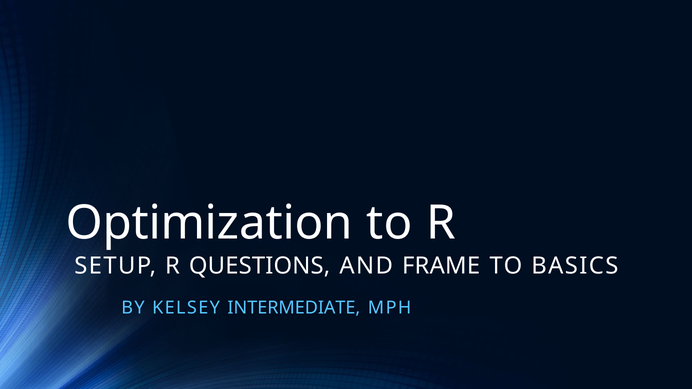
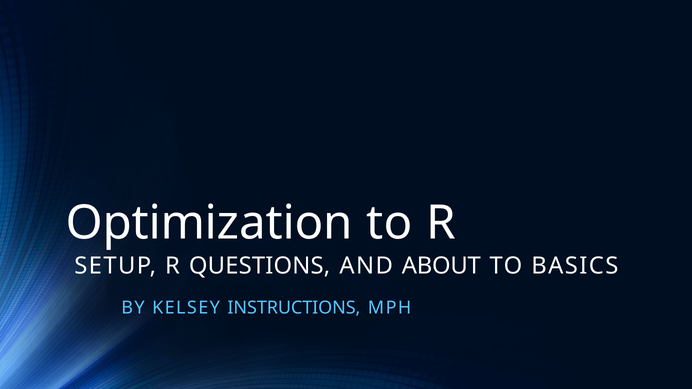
FRAME: FRAME -> ABOUT
INTERMEDIATE: INTERMEDIATE -> INSTRUCTIONS
